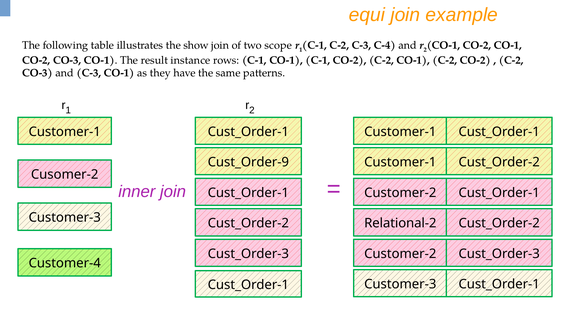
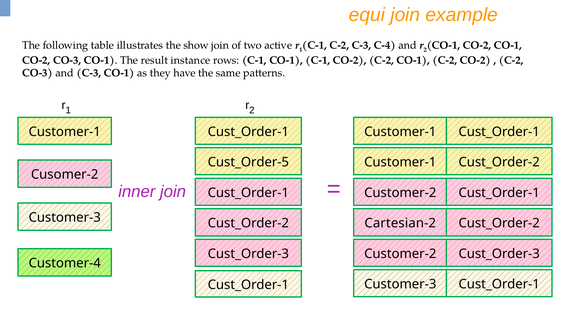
scope: scope -> active
Cust_Order-9: Cust_Order-9 -> Cust_Order-5
Relational-2: Relational-2 -> Cartesian-2
